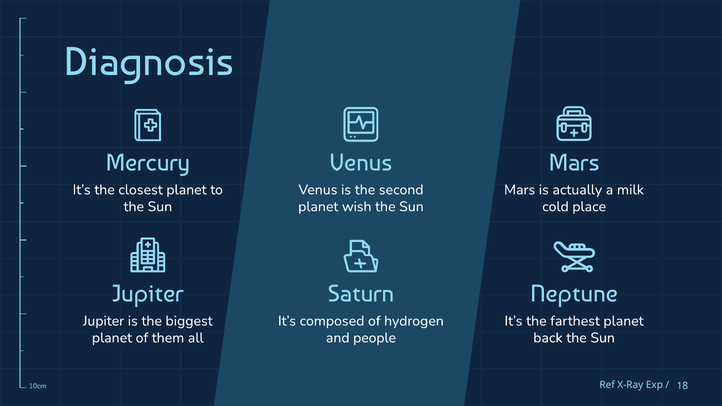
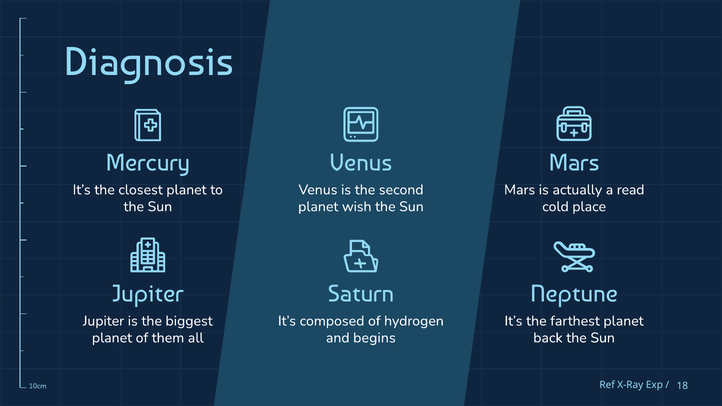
milk: milk -> read
people: people -> begins
